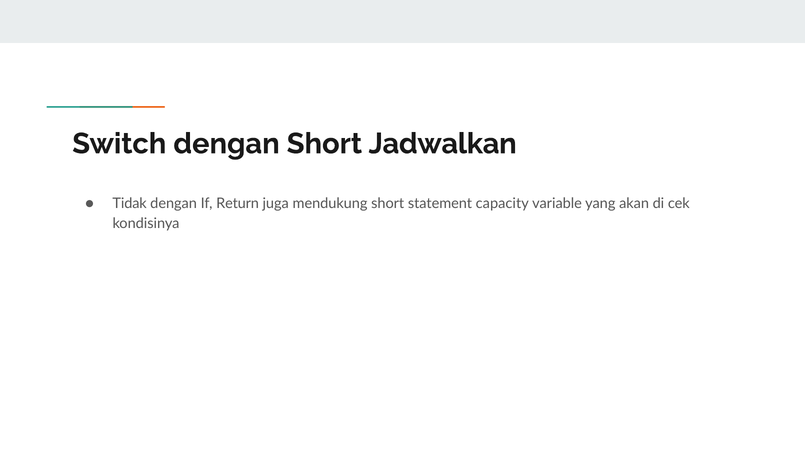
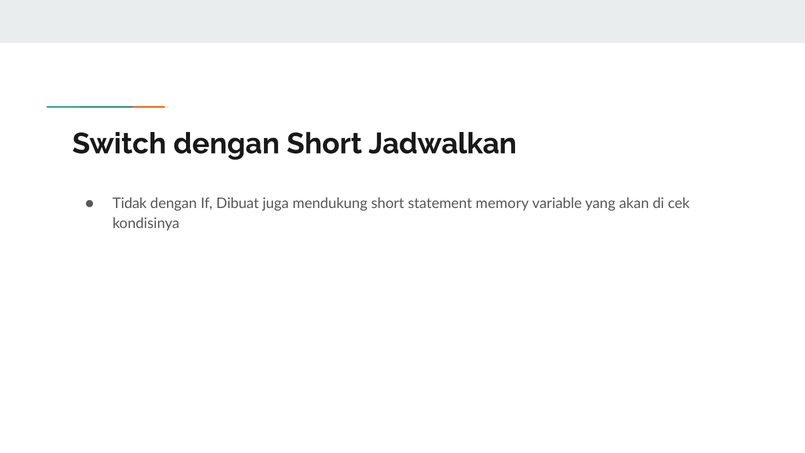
Return: Return -> Dibuat
capacity: capacity -> memory
